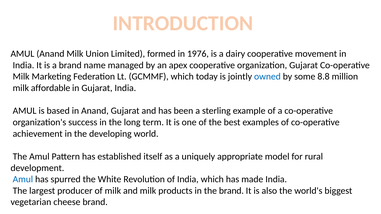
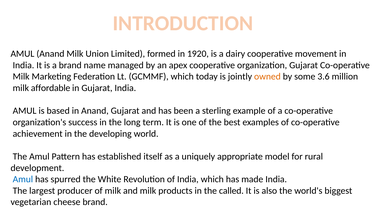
1976: 1976 -> 1920
owned colour: blue -> orange
8.8: 8.8 -> 3.6
the brand: brand -> called
